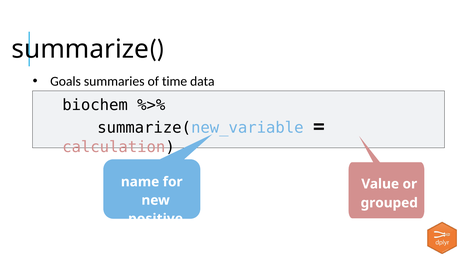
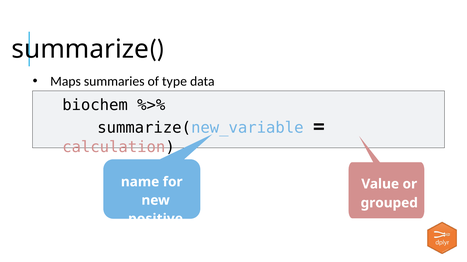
Goals: Goals -> Maps
time: time -> type
